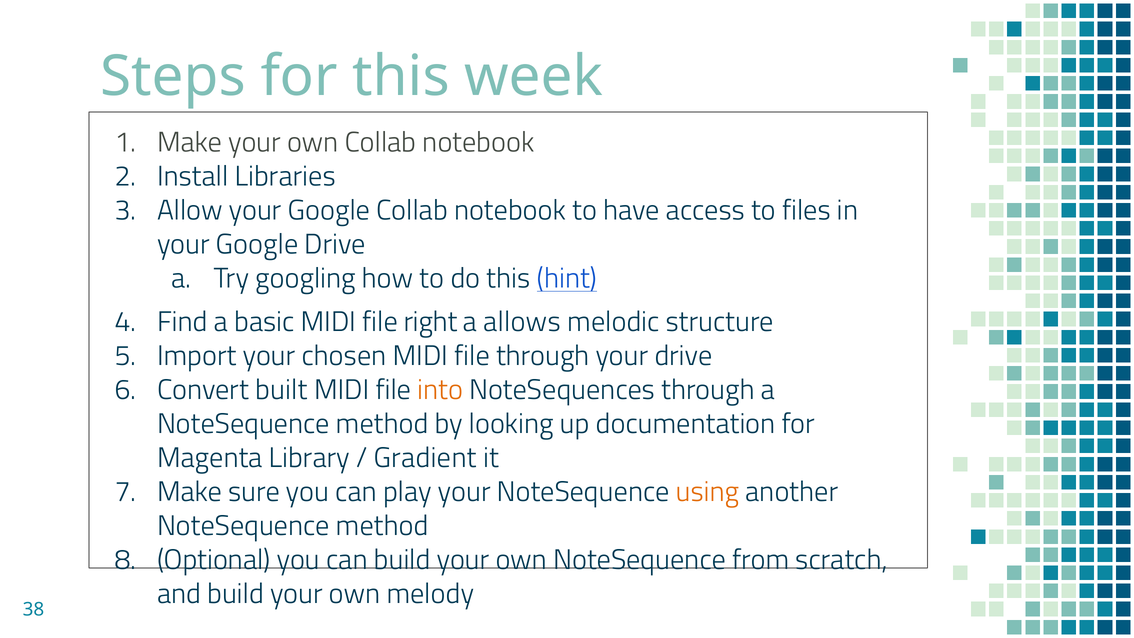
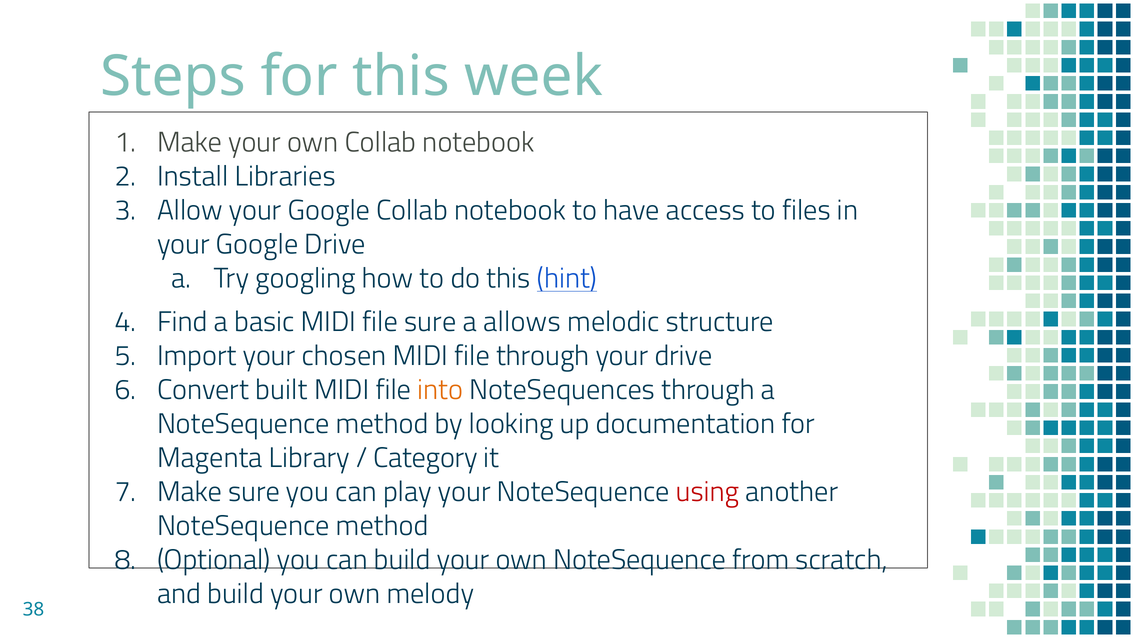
file right: right -> sure
Gradient: Gradient -> Category
using colour: orange -> red
